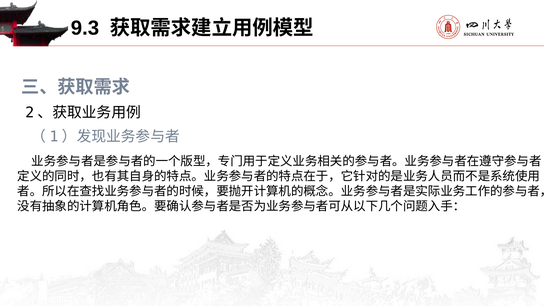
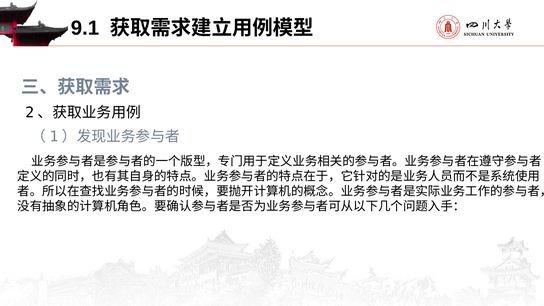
9.3: 9.3 -> 9.1
